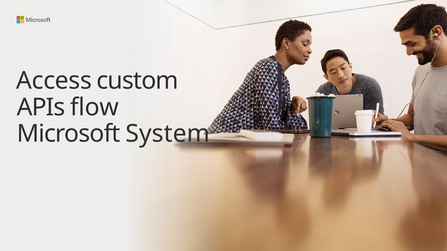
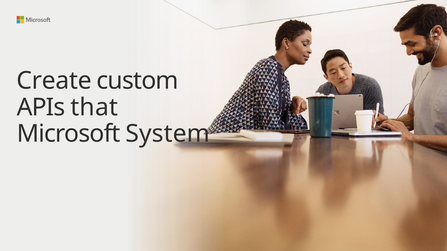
Access: Access -> Create
flow: flow -> that
